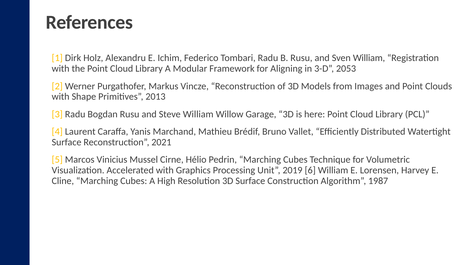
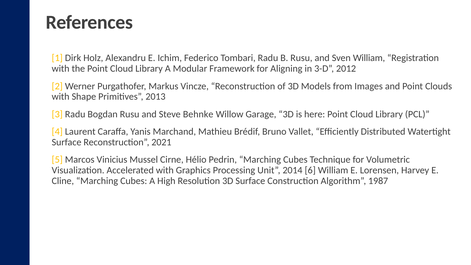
2053: 2053 -> 2012
Steve William: William -> Behnke
2019: 2019 -> 2014
